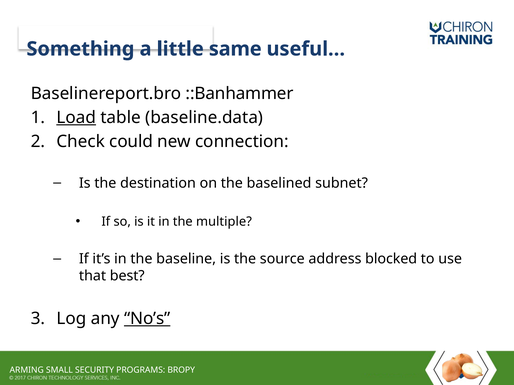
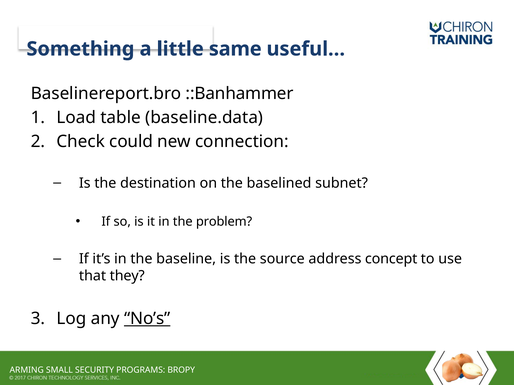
Load underline: present -> none
multiple: multiple -> problem
blocked: blocked -> concept
best: best -> they
